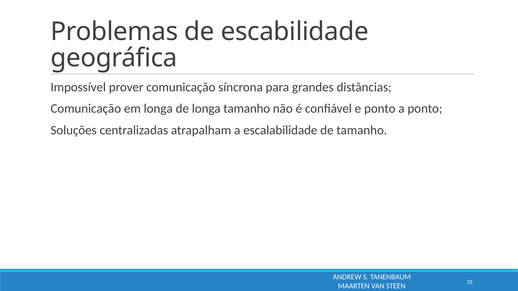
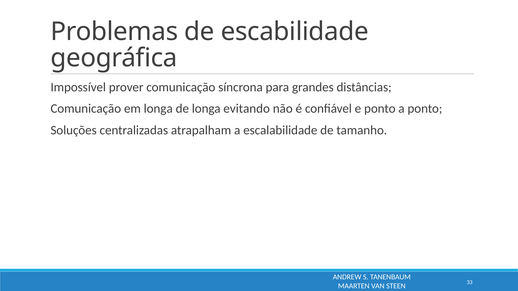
longa tamanho: tamanho -> evitando
